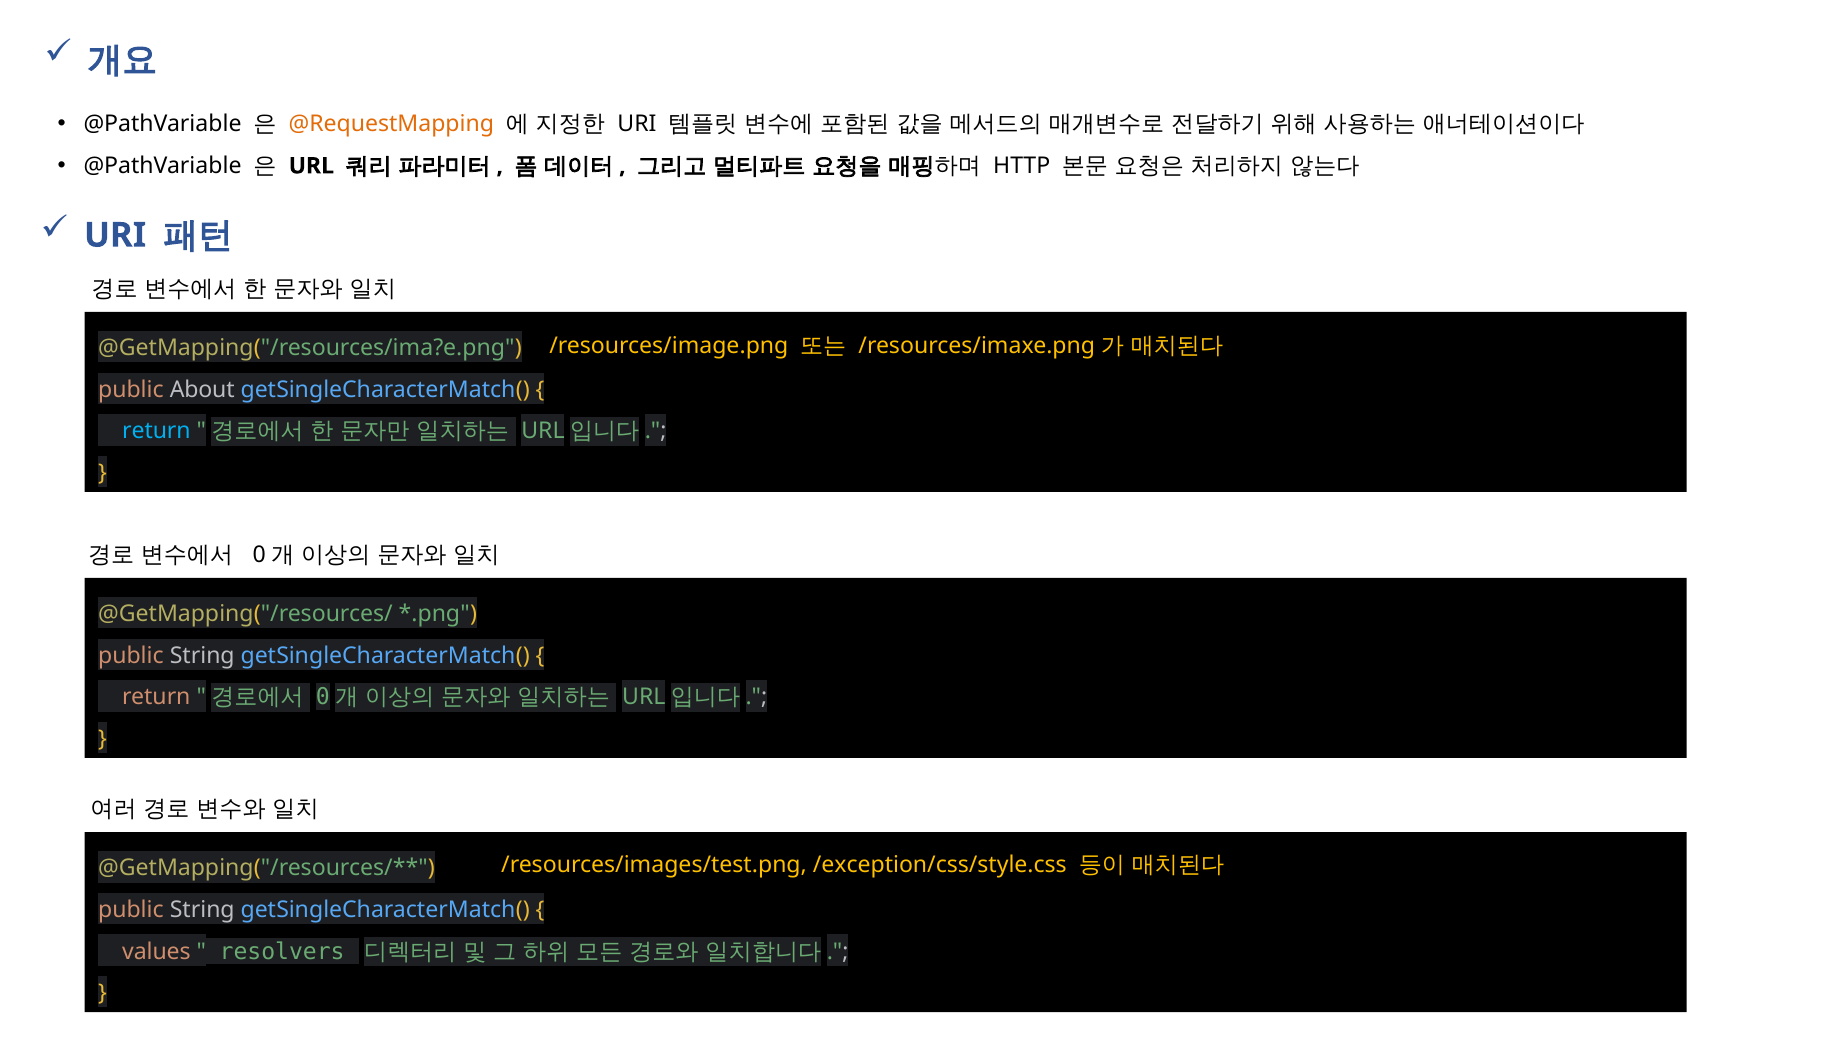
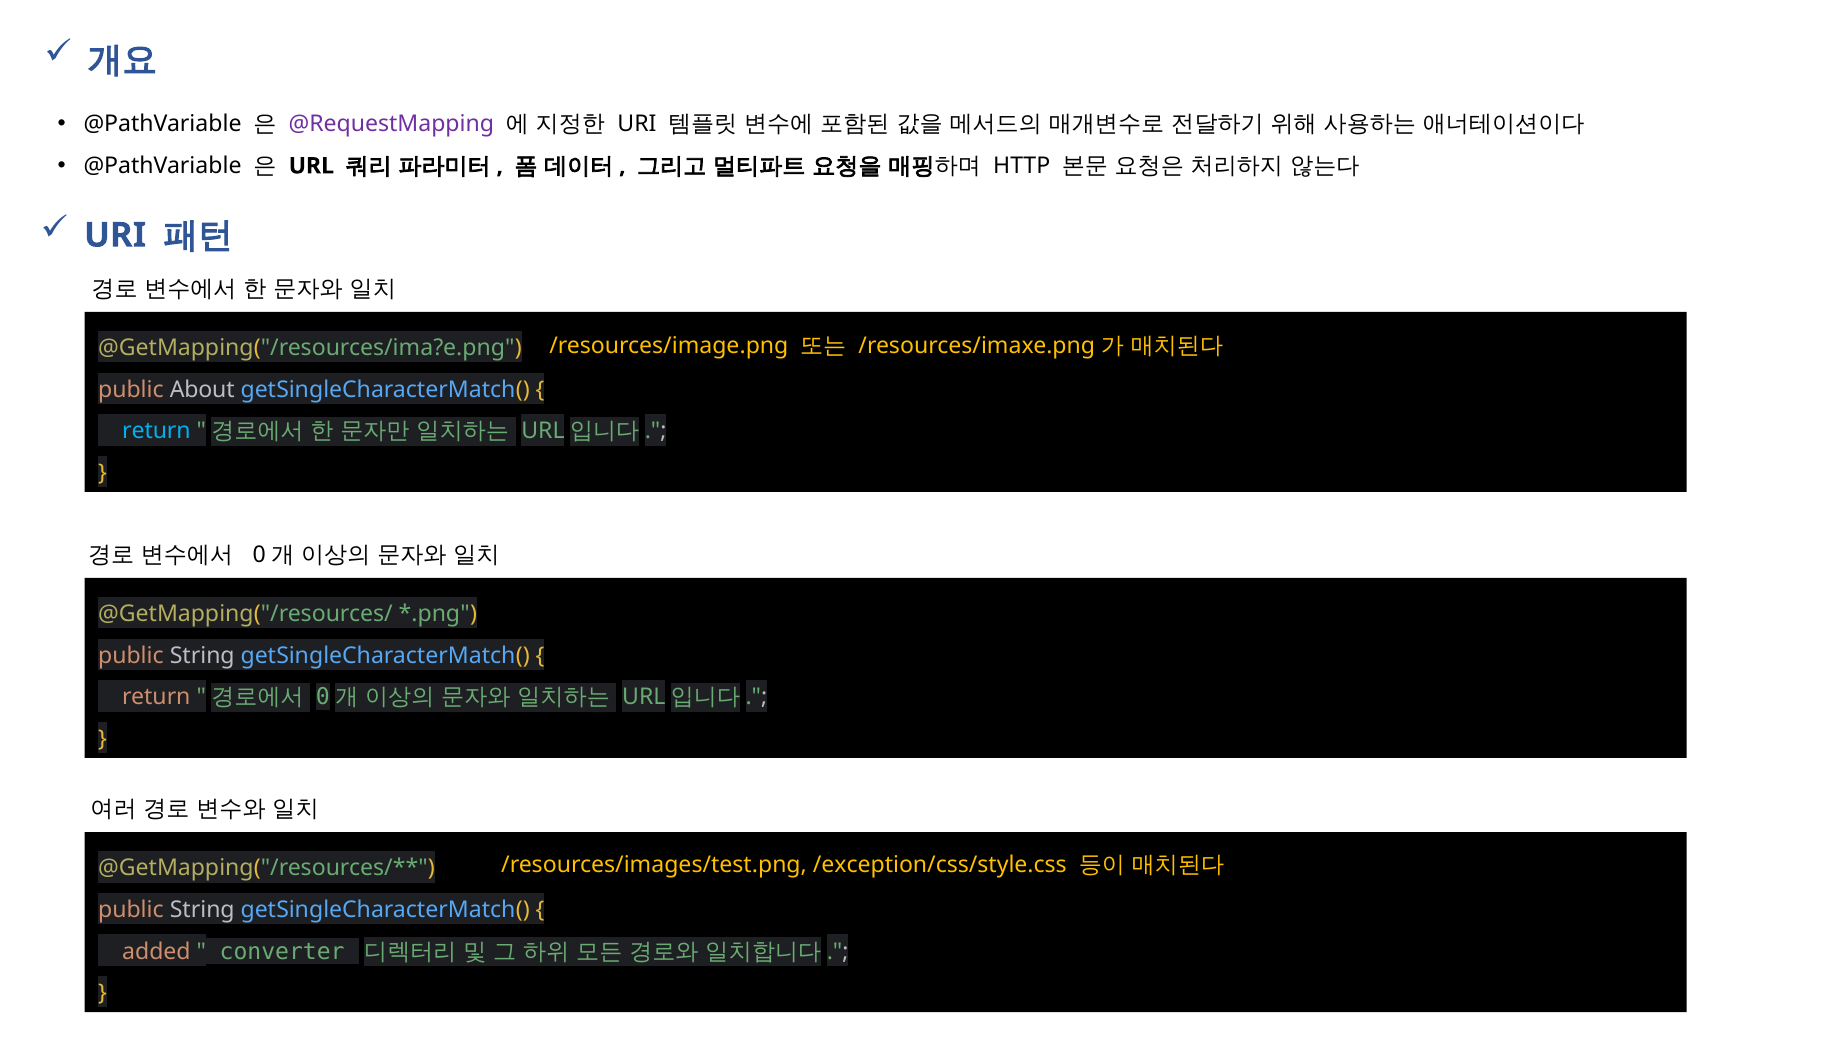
@RequestMapping colour: orange -> purple
values: values -> added
resolvers: resolvers -> converter
